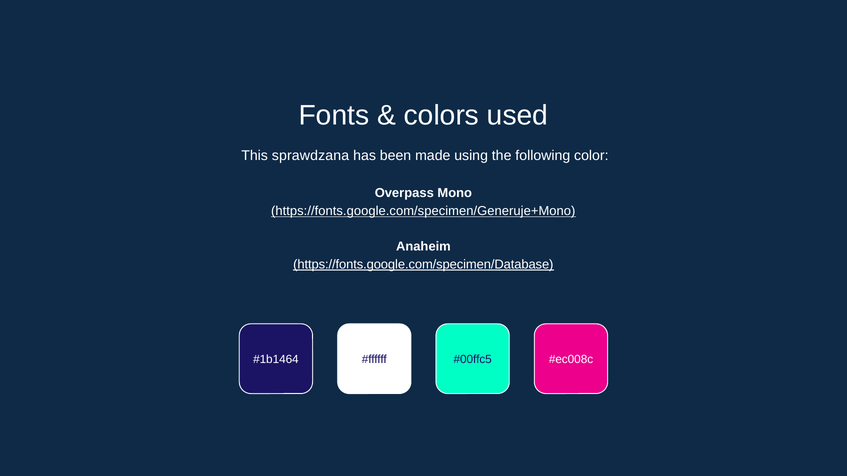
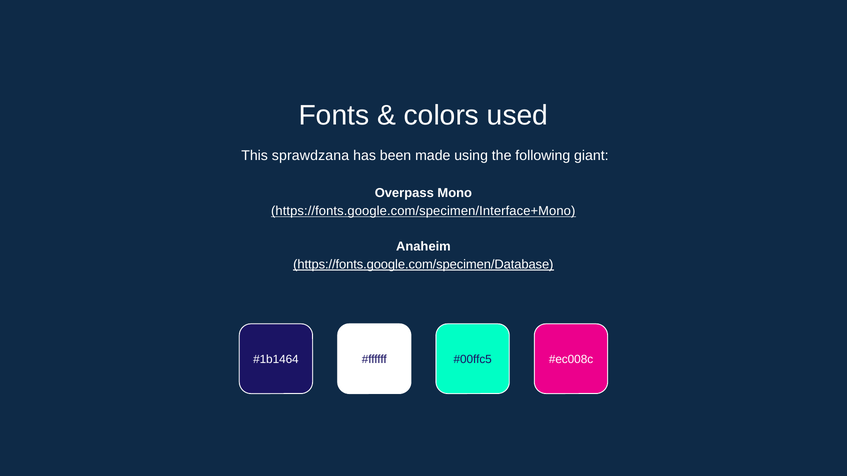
color: color -> giant
https://fonts.google.com/specimen/Generuje+Mono: https://fonts.google.com/specimen/Generuje+Mono -> https://fonts.google.com/specimen/Interface+Mono
